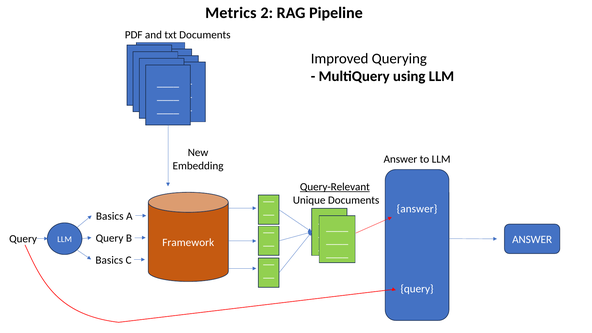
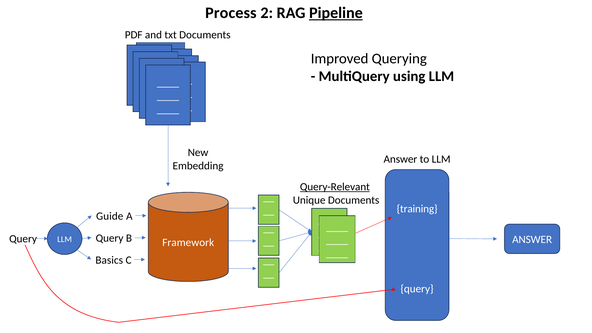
Metrics: Metrics -> Process
Pipeline underline: none -> present
answer at (417, 209): answer -> training
Basics at (110, 216): Basics -> Guide
